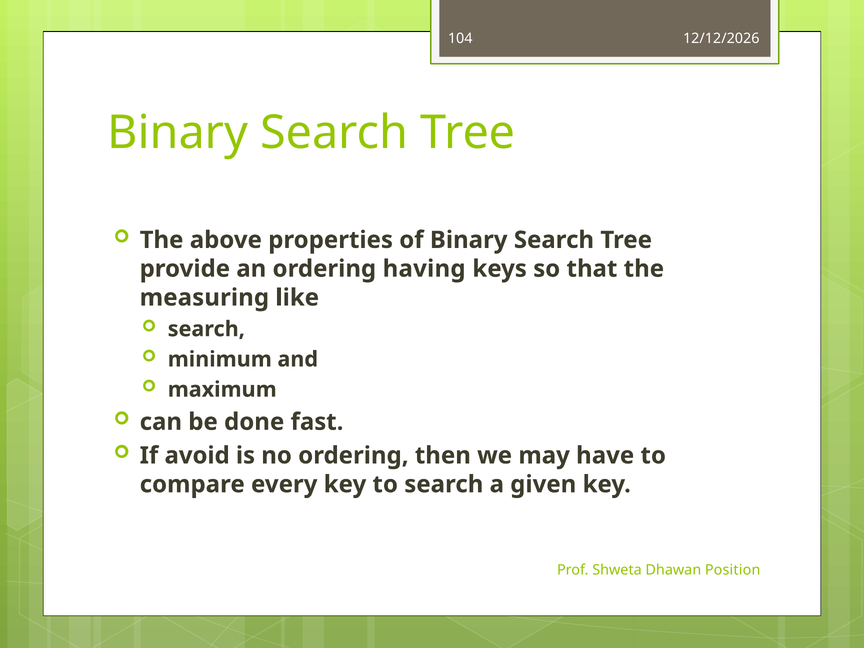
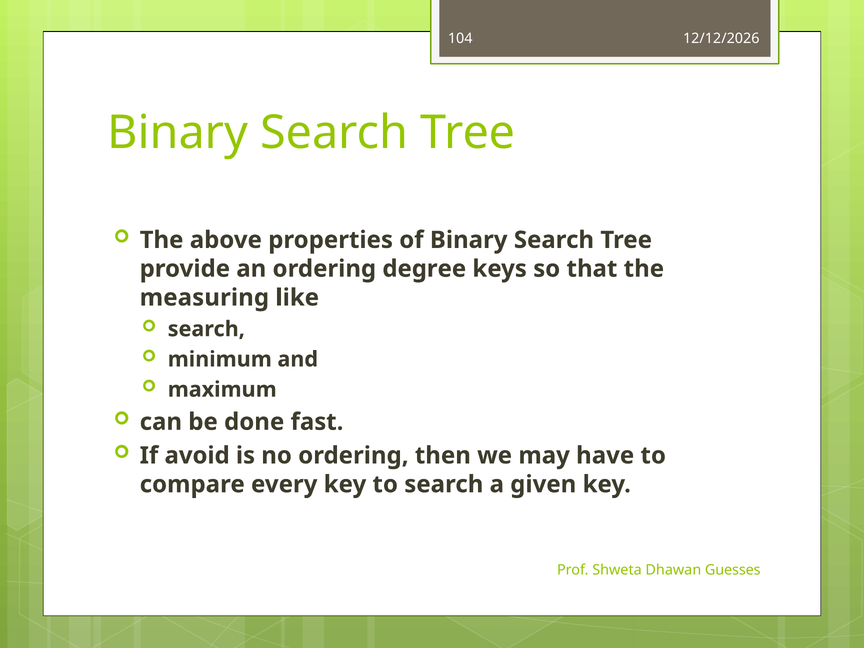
having: having -> degree
Position: Position -> Guesses
